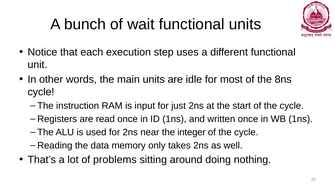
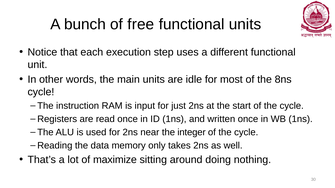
wait: wait -> free
problems: problems -> maximize
